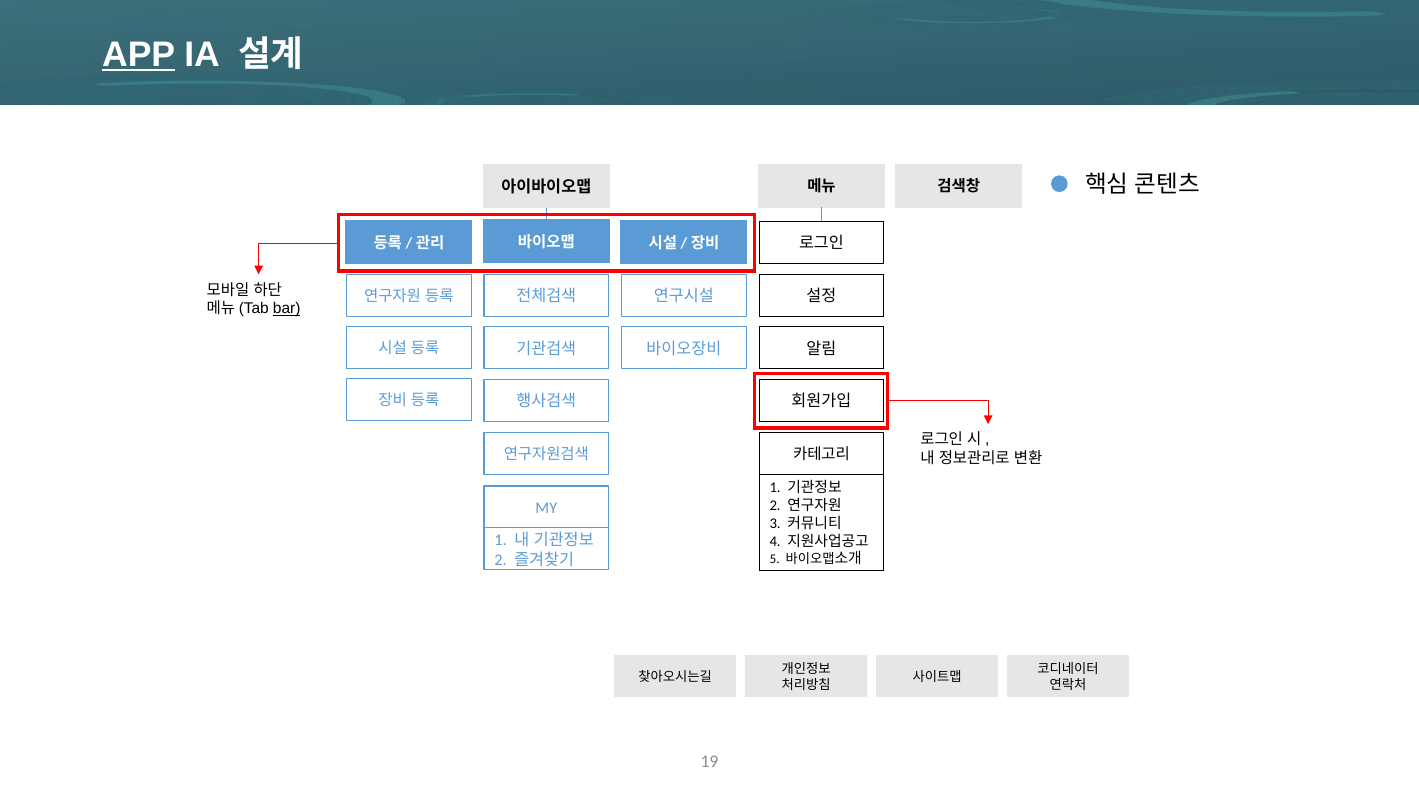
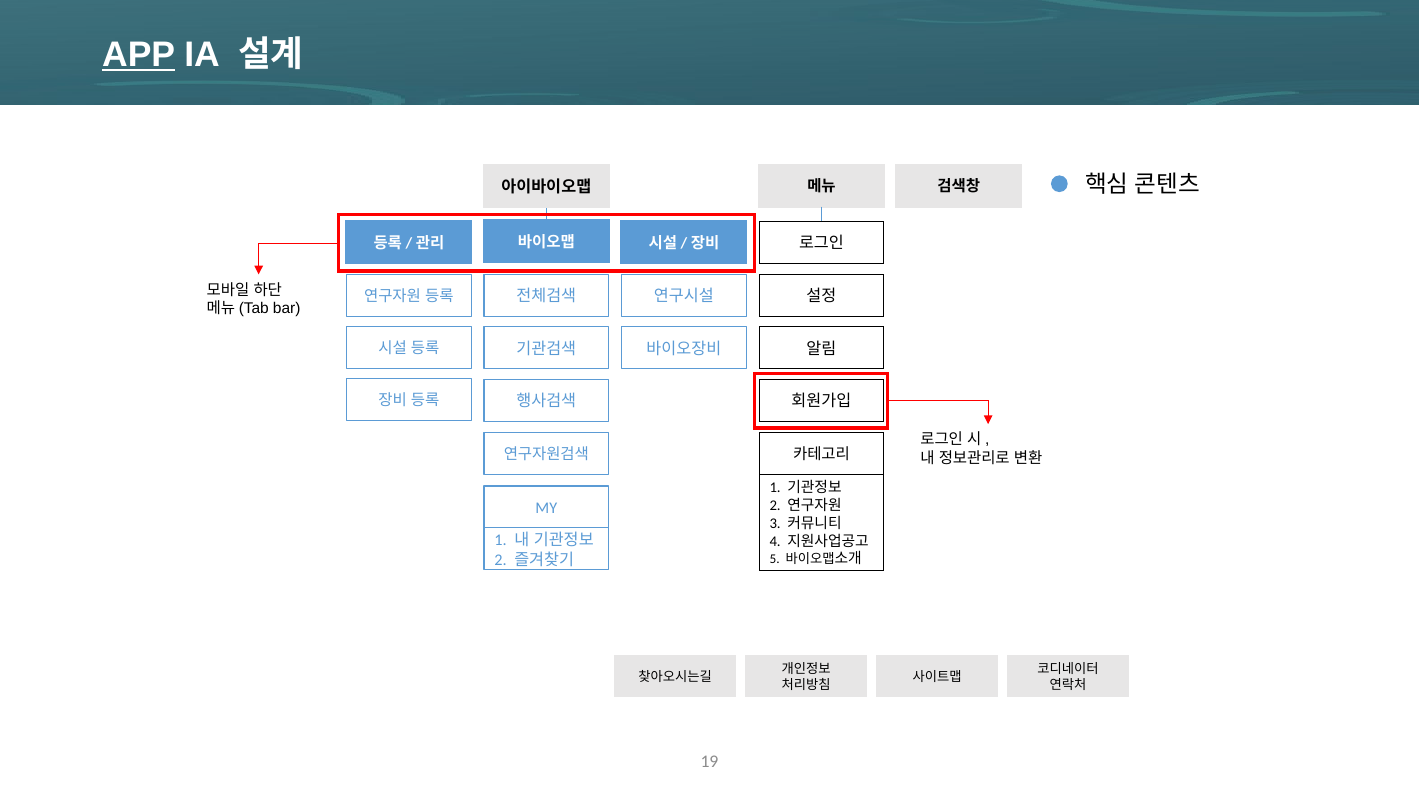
bar underline: present -> none
